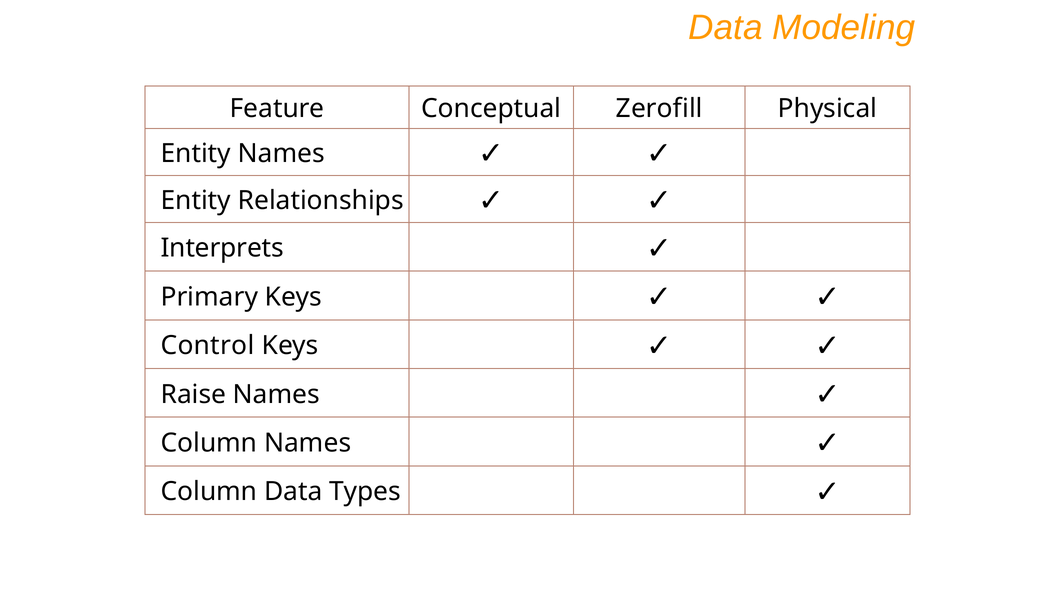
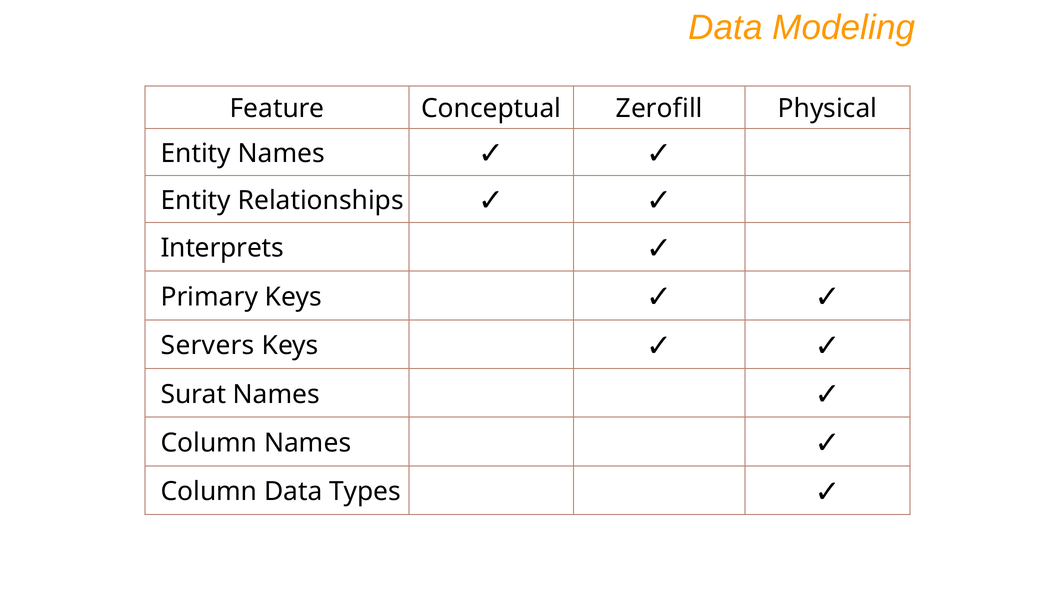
Control: Control -> Servers
Raise: Raise -> Surat
